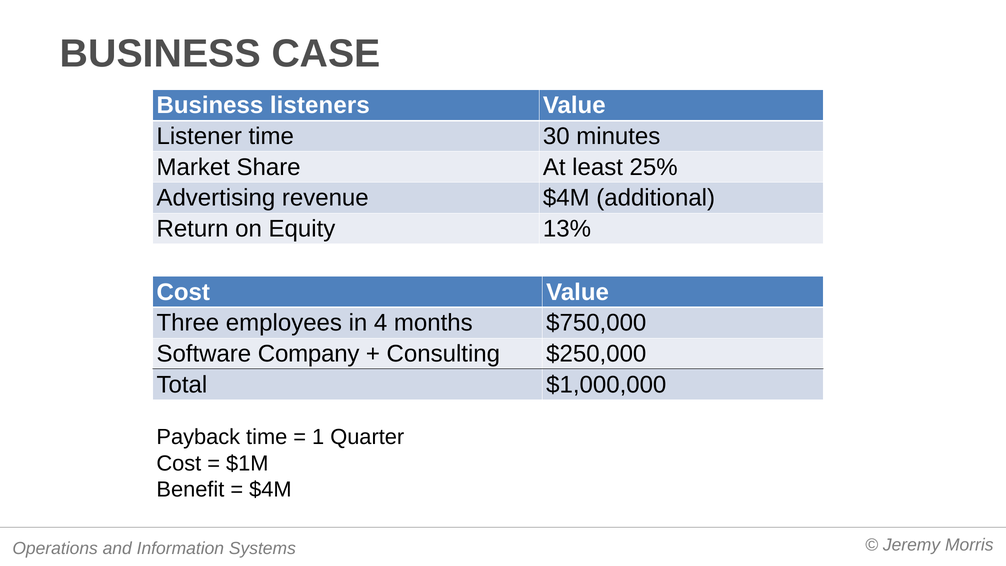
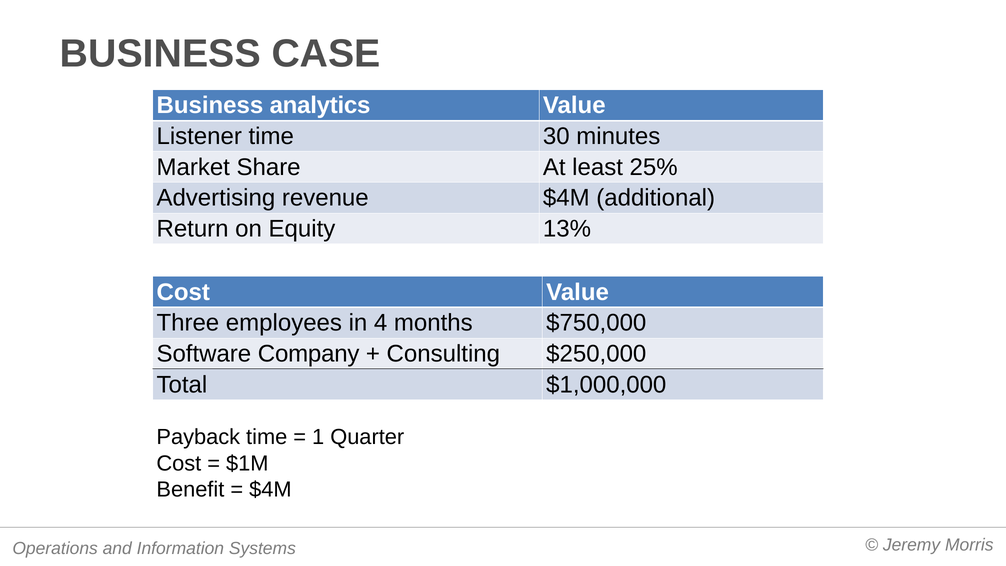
listeners: listeners -> analytics
